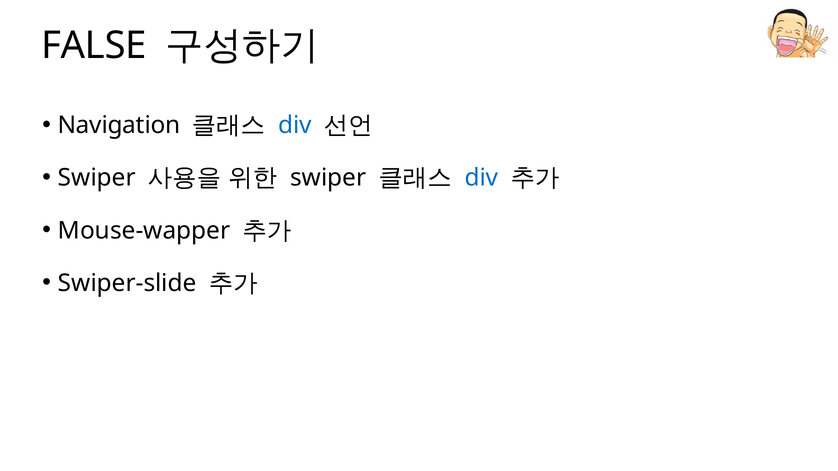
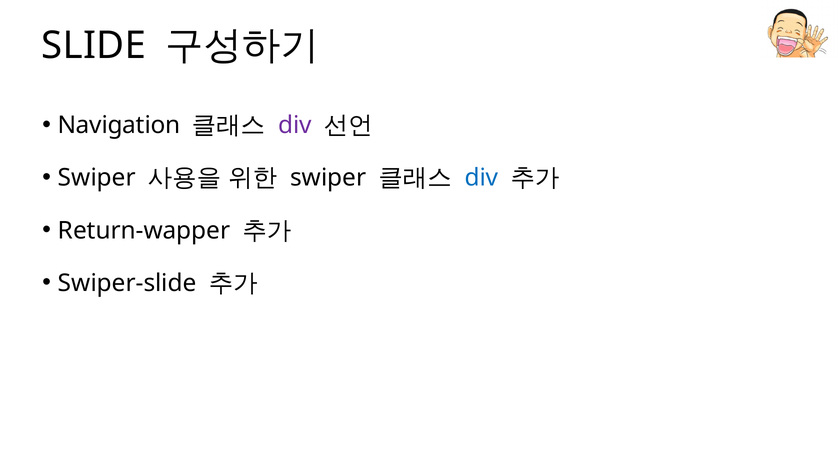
FALSE: FALSE -> SLIDE
div at (295, 125) colour: blue -> purple
Mouse-wapper: Mouse-wapper -> Return-wapper
